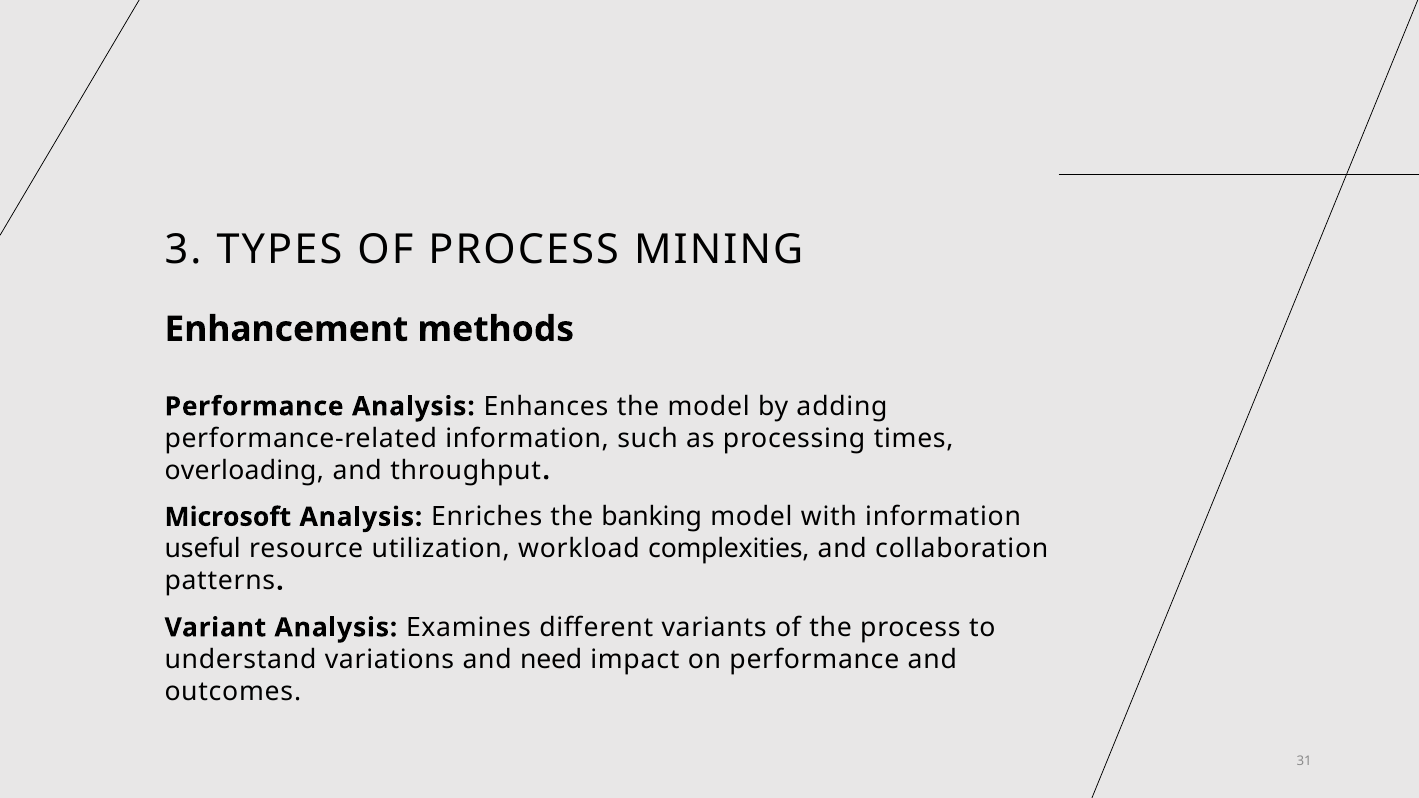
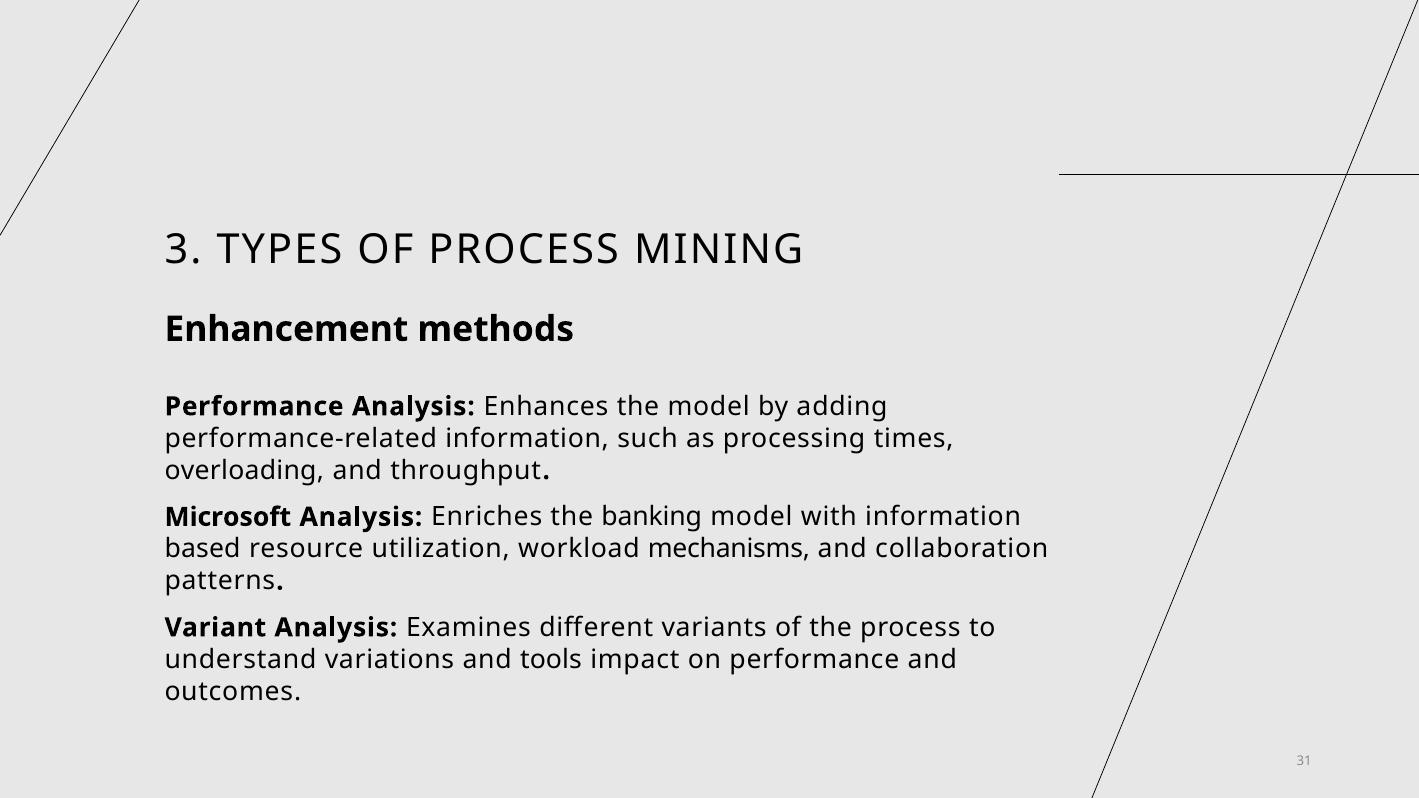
useful: useful -> based
complexities: complexities -> mechanisms
need: need -> tools
